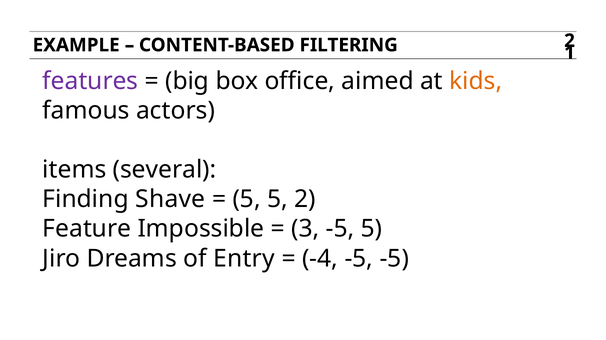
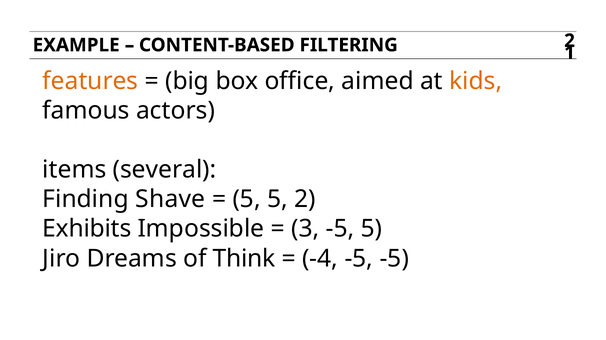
features colour: purple -> orange
Feature: Feature -> Exhibits
Entry: Entry -> Think
